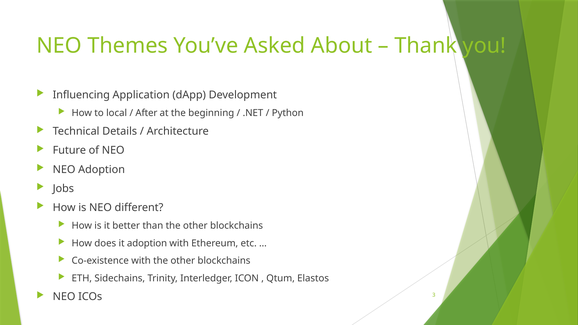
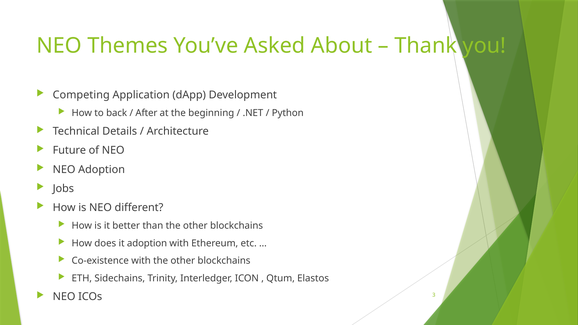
Influencing: Influencing -> Competing
local: local -> back
